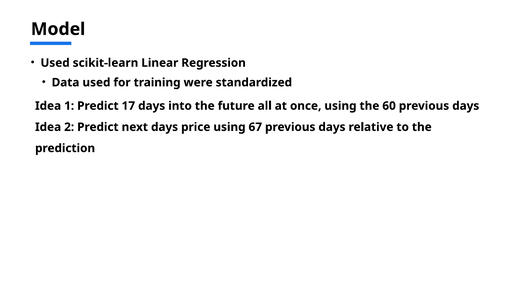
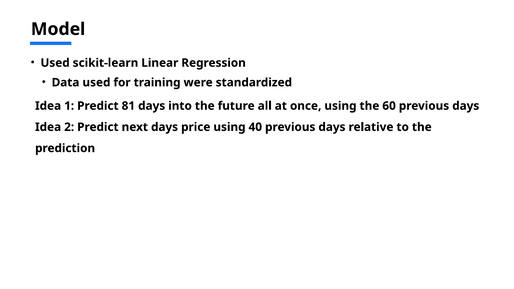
17: 17 -> 81
67: 67 -> 40
